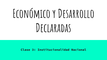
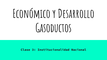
Declaradas: Declaradas -> Gasoductos
